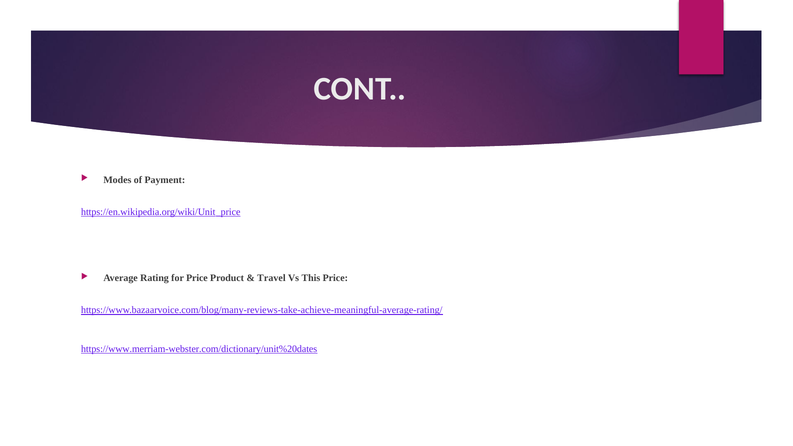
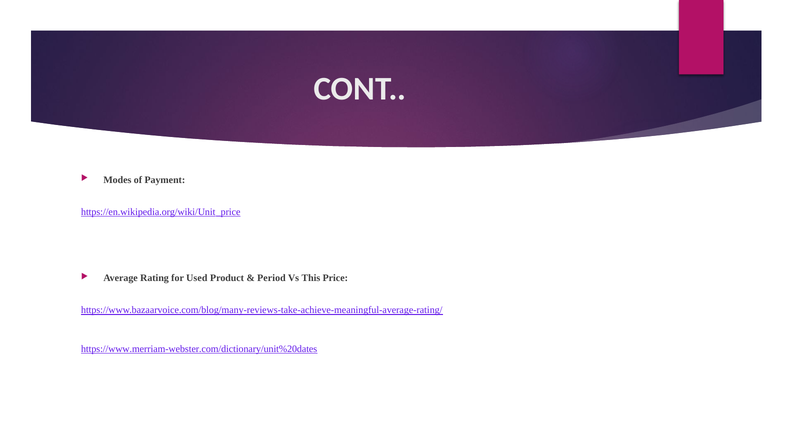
for Price: Price -> Used
Travel: Travel -> Period
